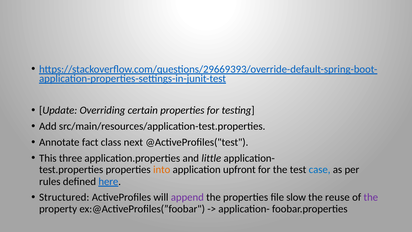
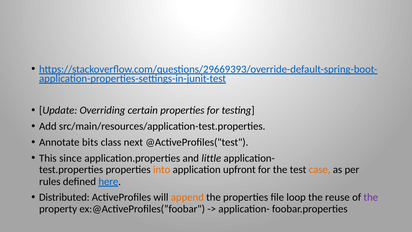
fact: fact -> bits
three: three -> since
case colour: blue -> orange
Structured: Structured -> Distributed
append colour: purple -> orange
slow: slow -> loop
